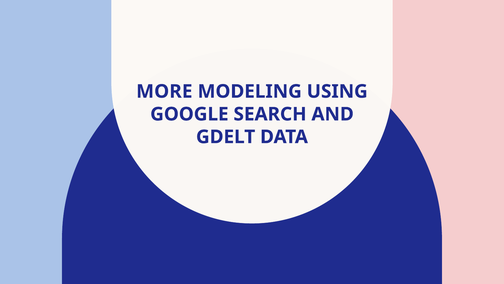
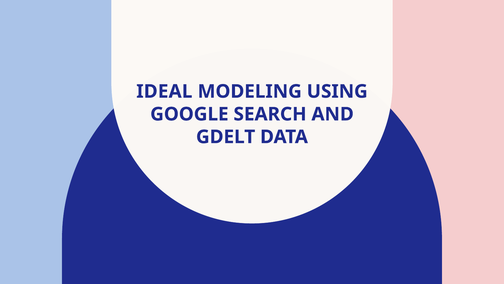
MORE: MORE -> IDEAL
